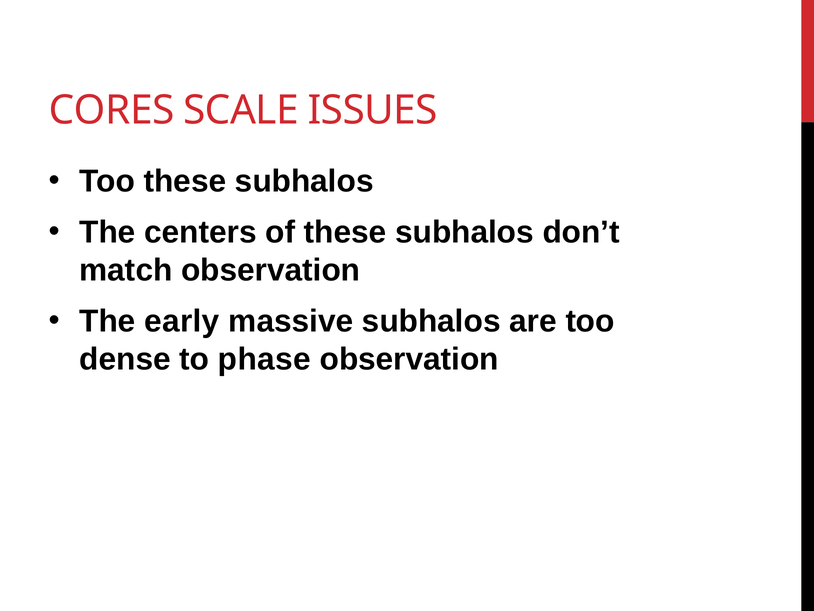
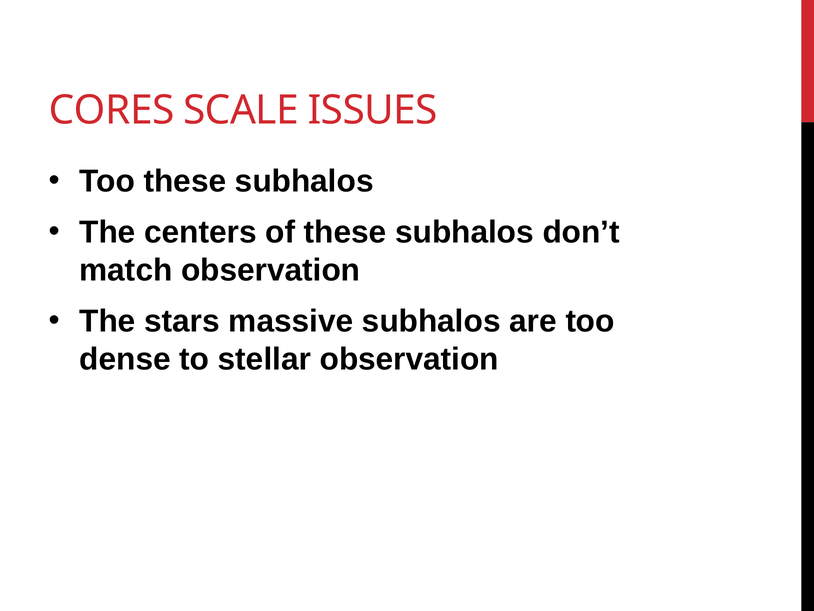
early: early -> stars
phase: phase -> stellar
